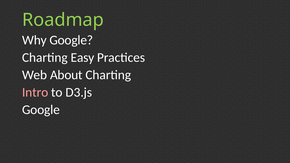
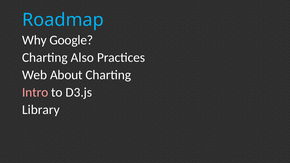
Roadmap colour: light green -> light blue
Easy: Easy -> Also
Google at (41, 110): Google -> Library
